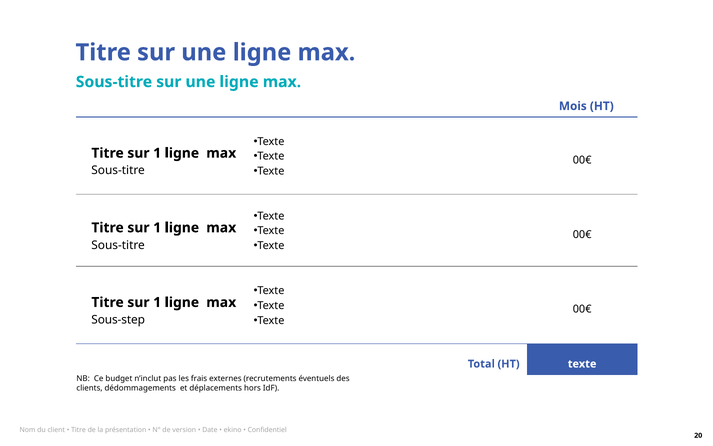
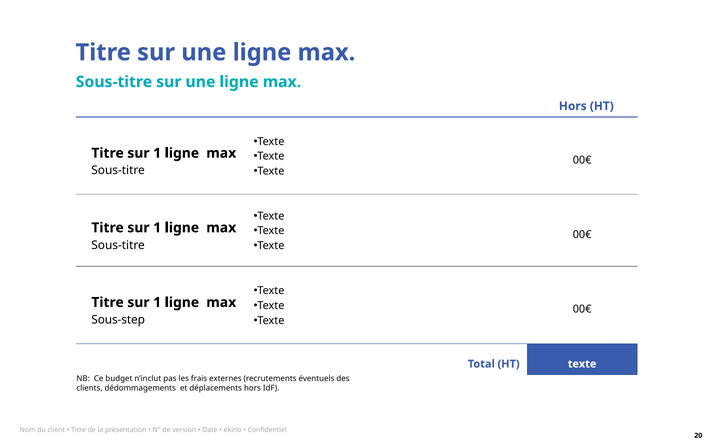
Mois at (573, 106): Mois -> Hors
